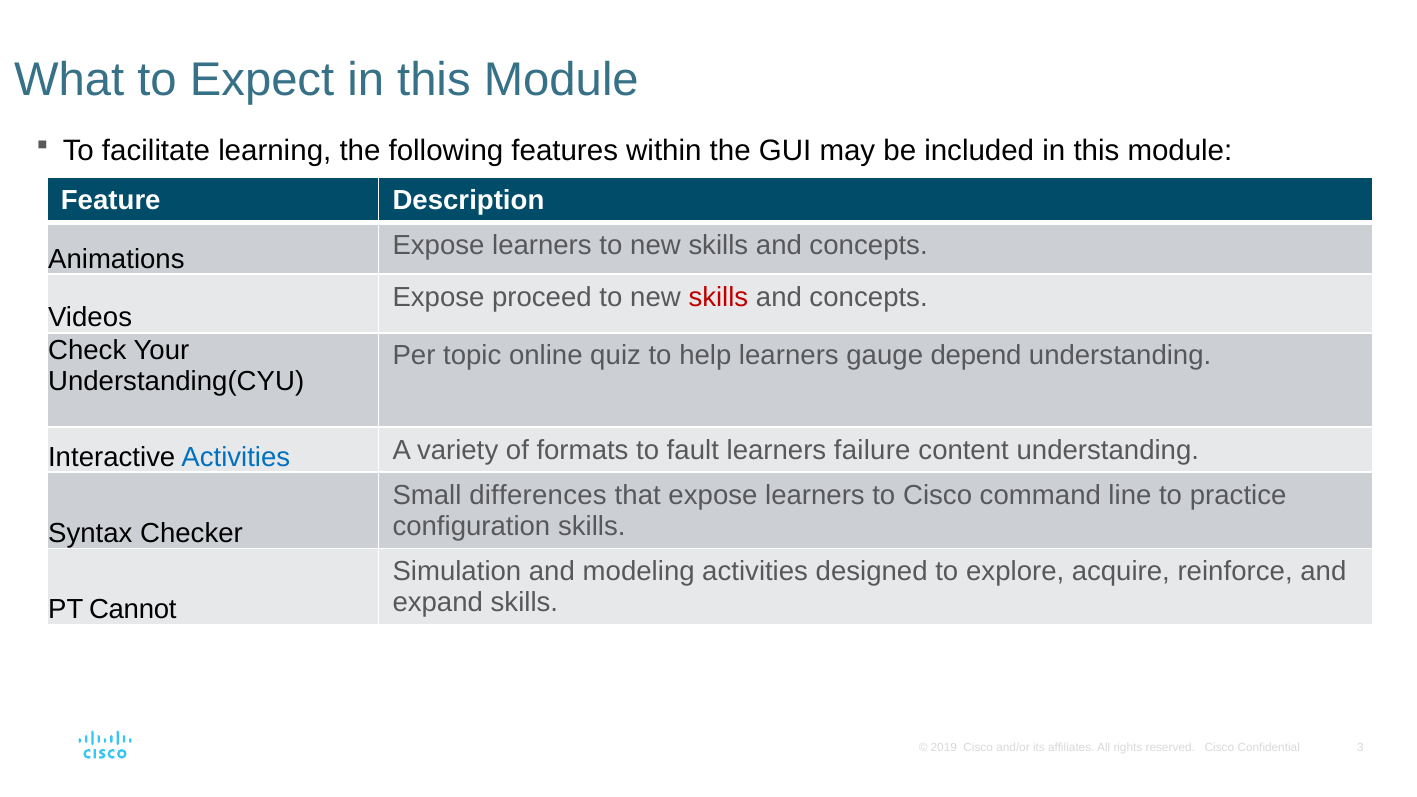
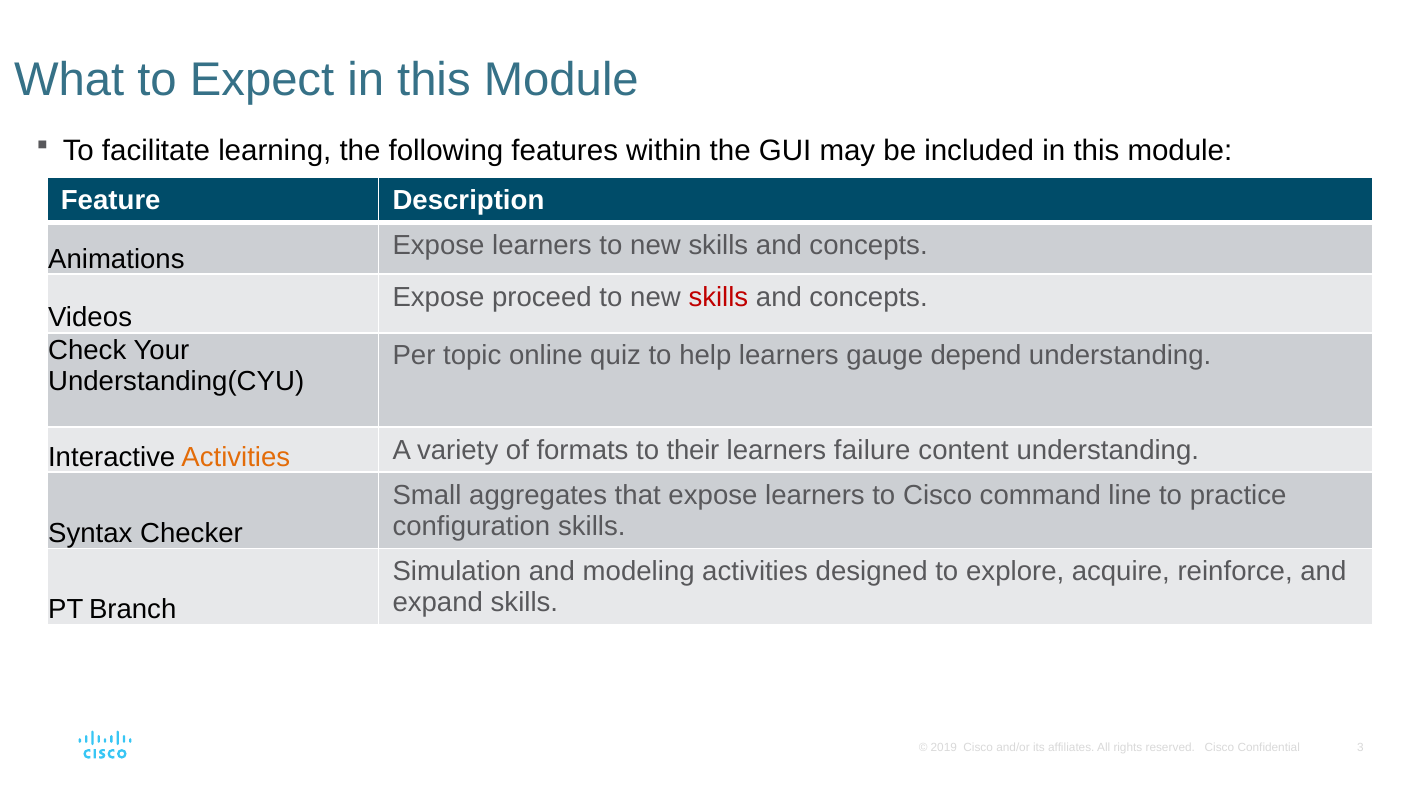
Activities at (236, 457) colour: blue -> orange
fault: fault -> their
differences: differences -> aggregates
Cannot: Cannot -> Branch
